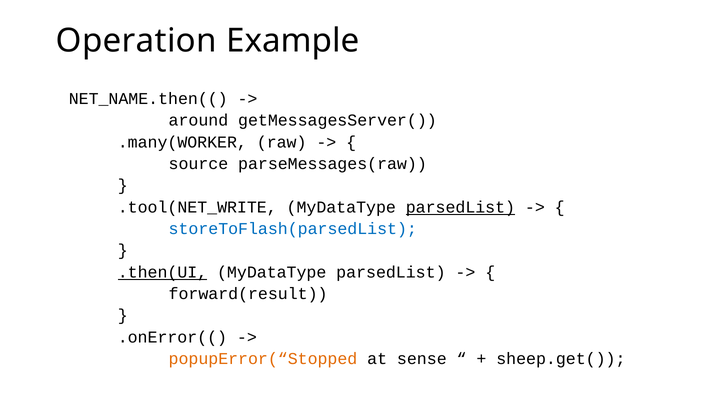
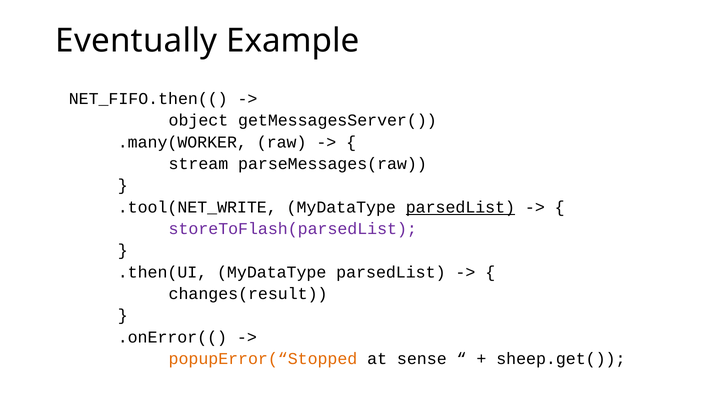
Operation: Operation -> Eventually
NET_NAME.then((: NET_NAME.then(( -> NET_FIFO.then((
around: around -> object
source: source -> stream
storeToFlash(parsedList colour: blue -> purple
.then(UI underline: present -> none
forward(result: forward(result -> changes(result
